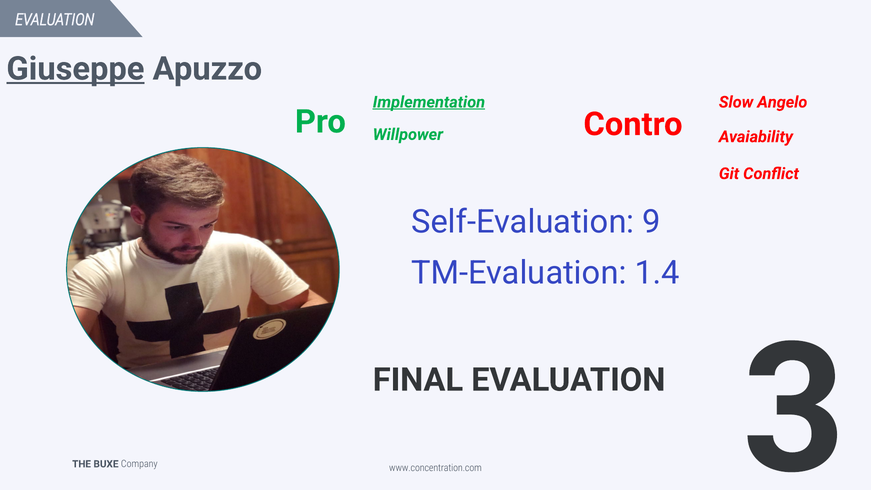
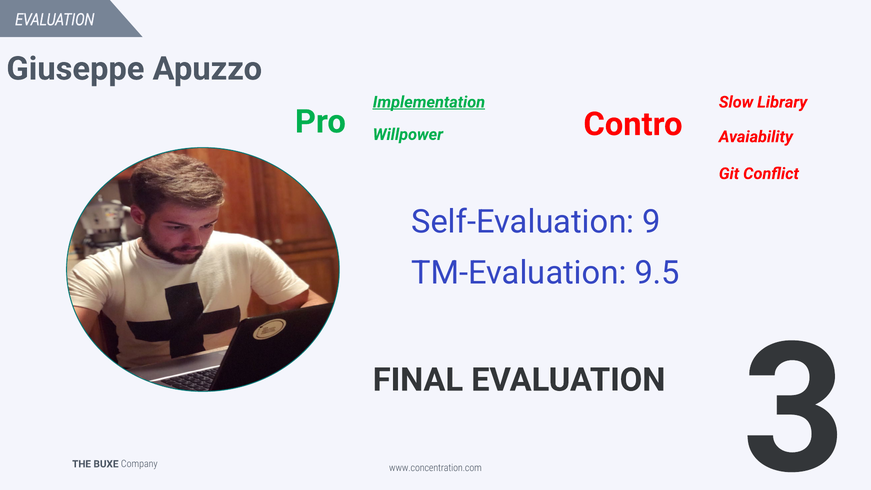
Giuseppe underline: present -> none
Angelo: Angelo -> Library
1.4: 1.4 -> 9.5
